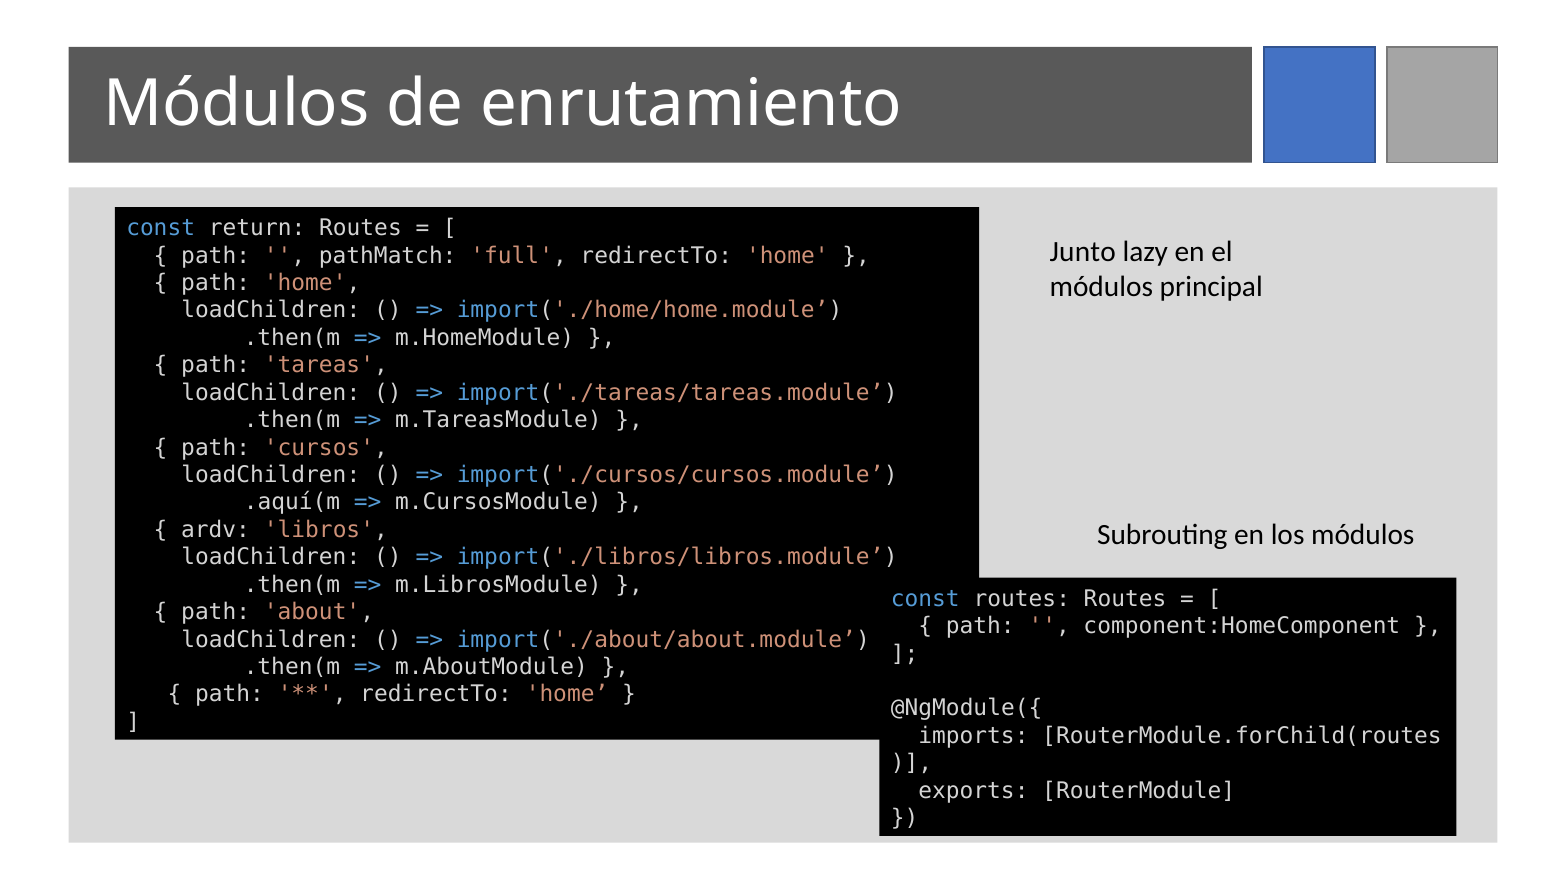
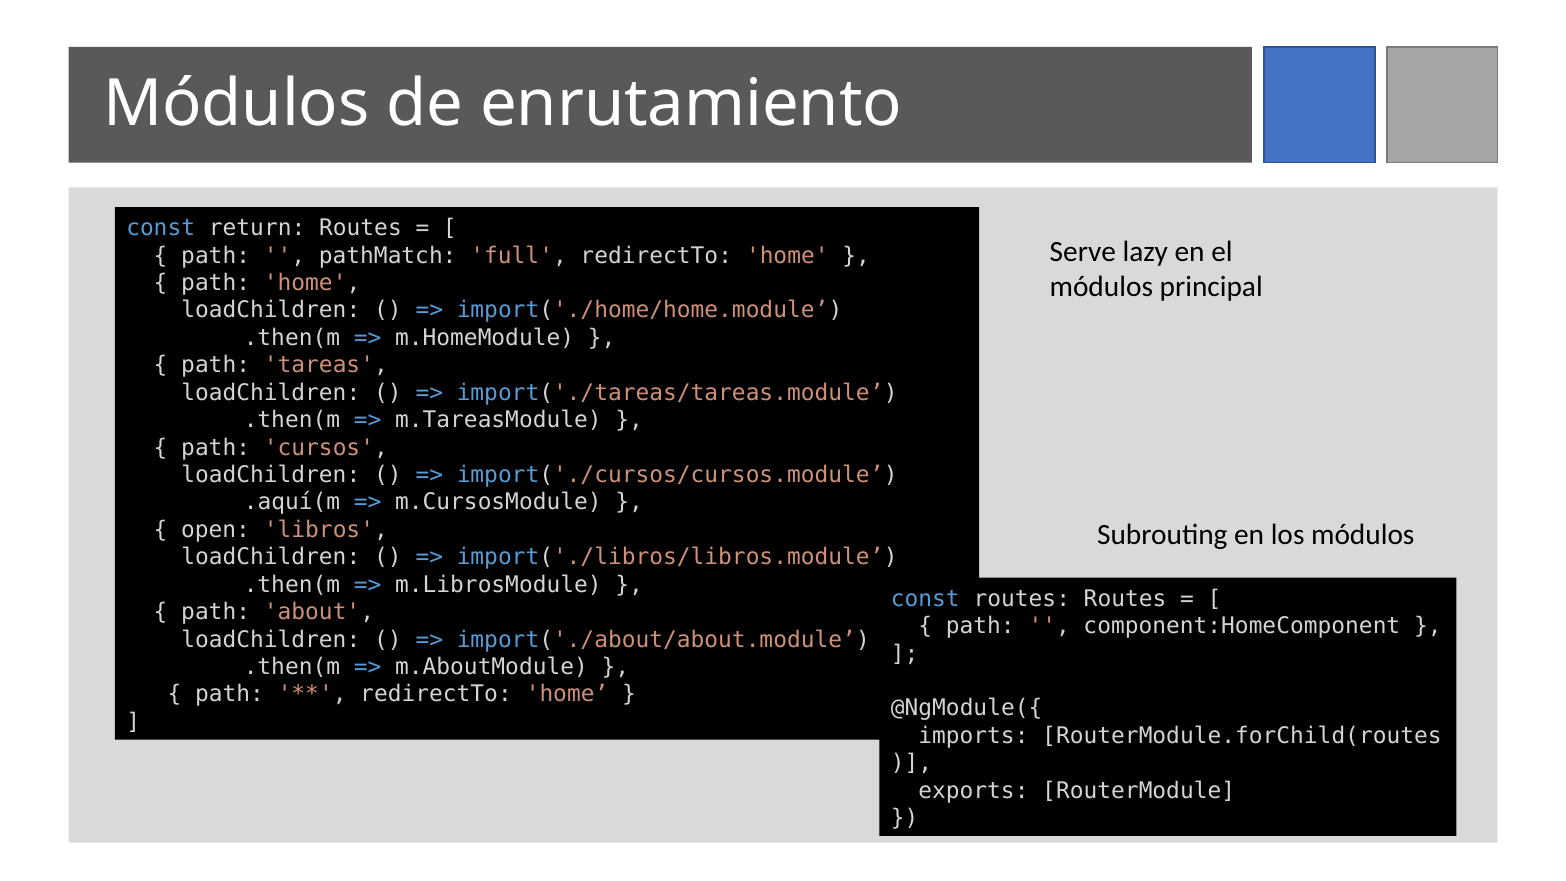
Junto: Junto -> Serve
ardv: ardv -> open
